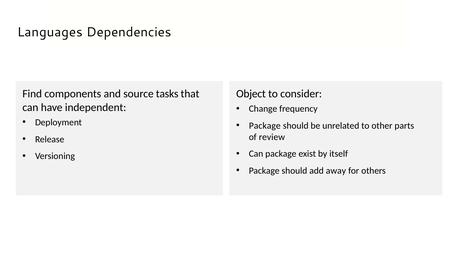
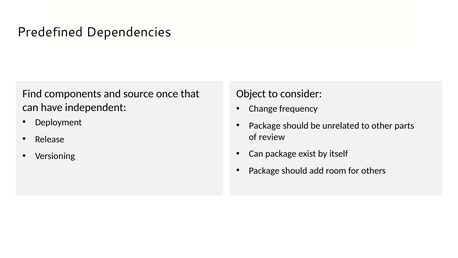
Languages: Languages -> Predefined
tasks: tasks -> once
away: away -> room
